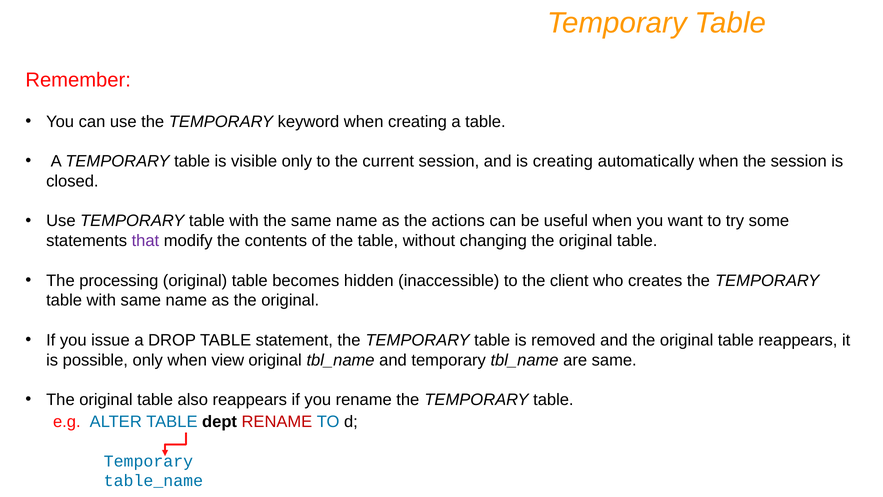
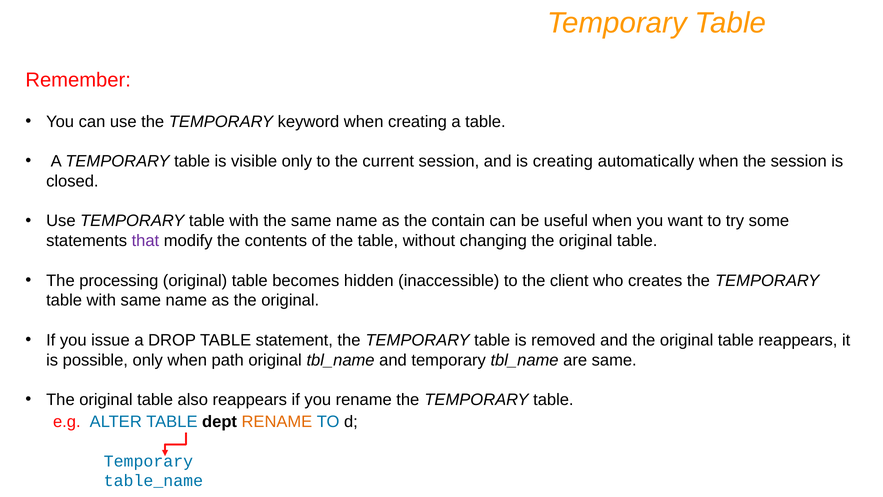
actions: actions -> contain
view: view -> path
RENAME at (277, 422) colour: red -> orange
